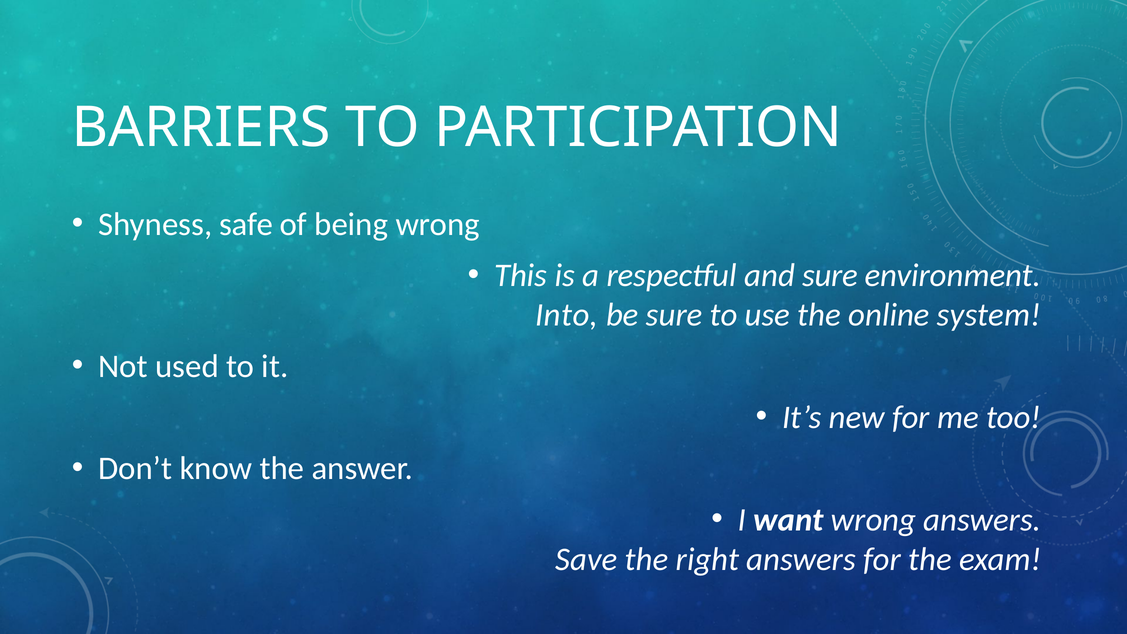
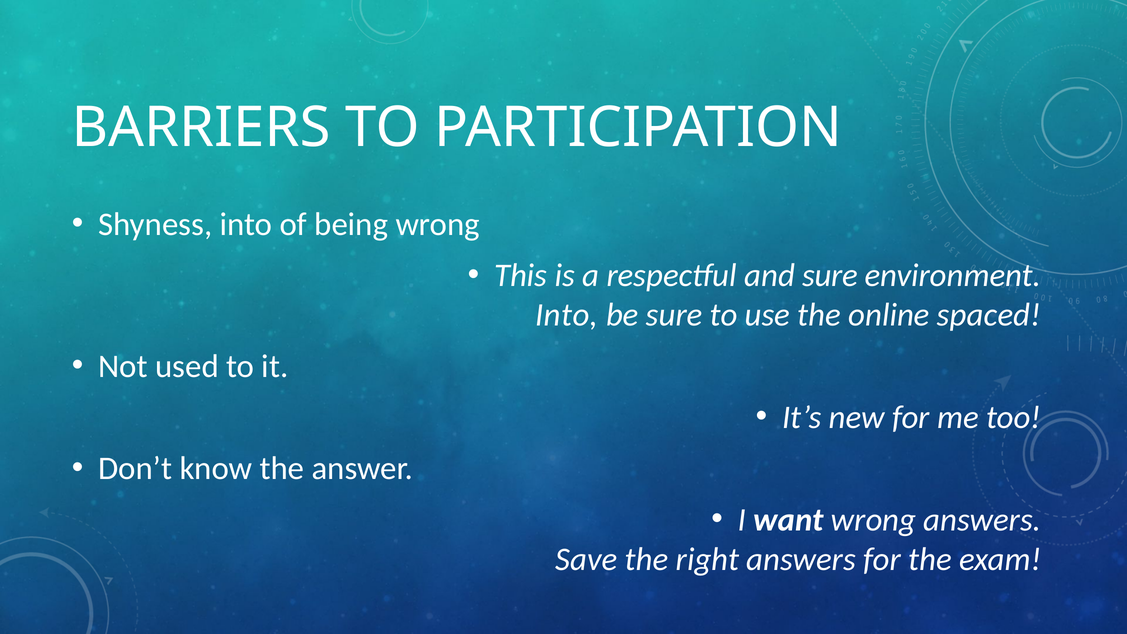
Shyness safe: safe -> into
system: system -> spaced
